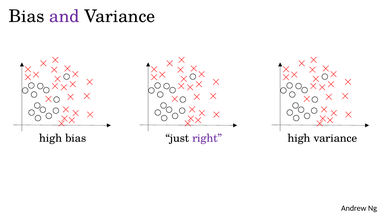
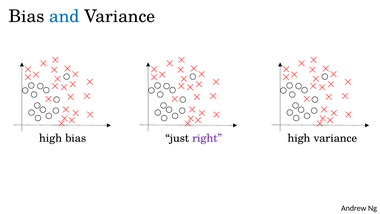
and colour: purple -> blue
